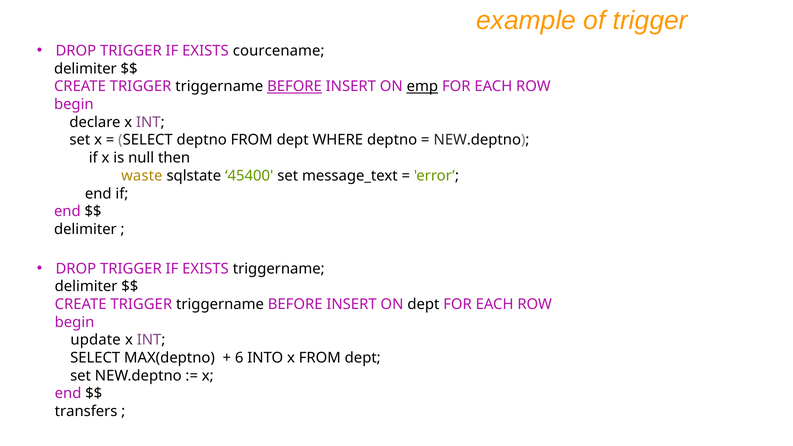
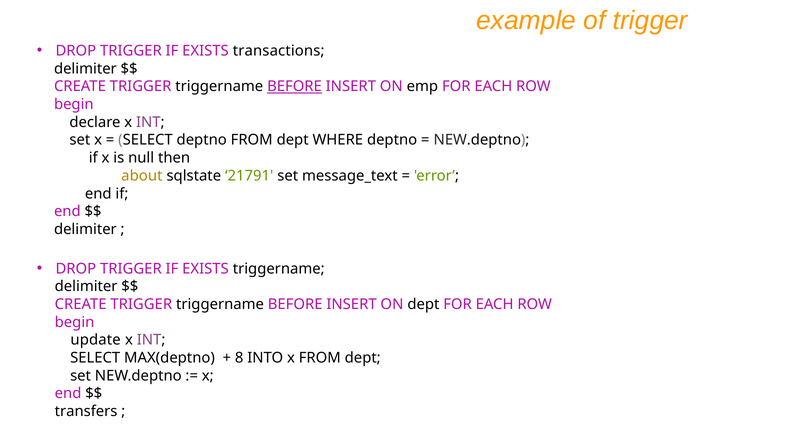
courcename: courcename -> transactions
emp underline: present -> none
waste: waste -> about
45400: 45400 -> 21791
6: 6 -> 8
